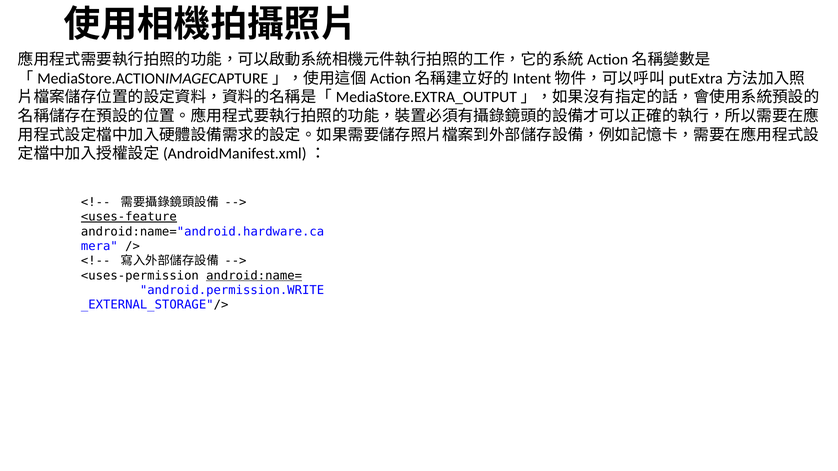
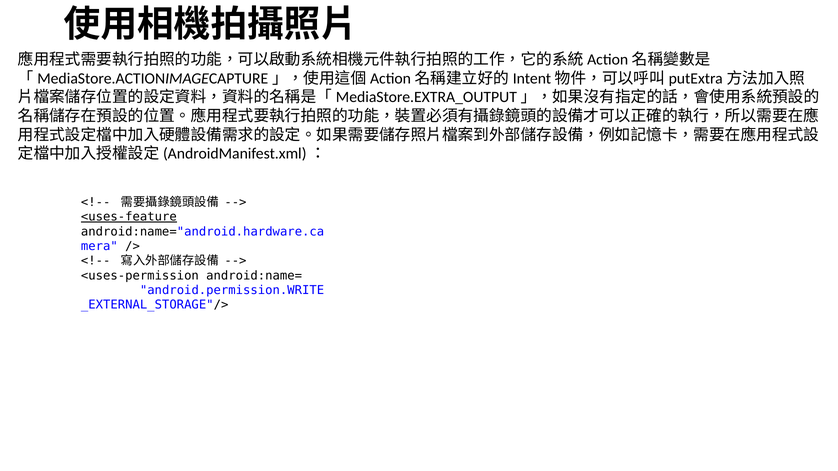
android:name= underline: present -> none
